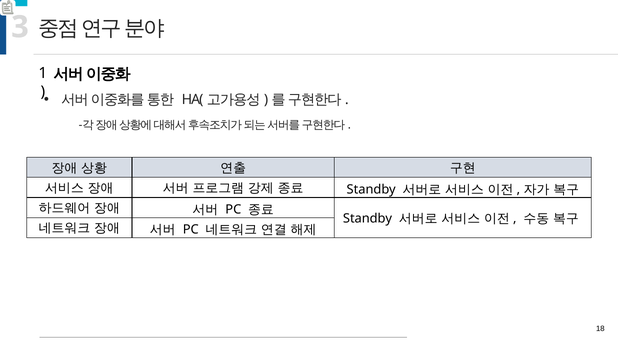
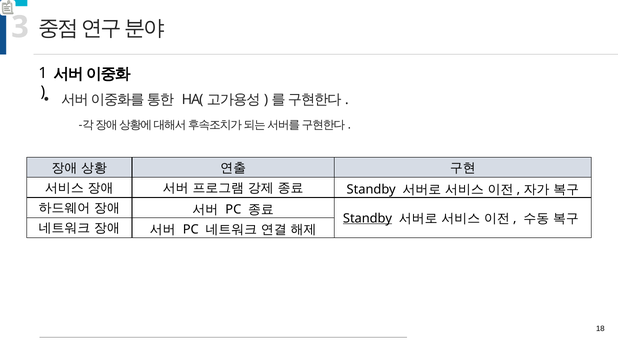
Standby at (368, 219) underline: none -> present
